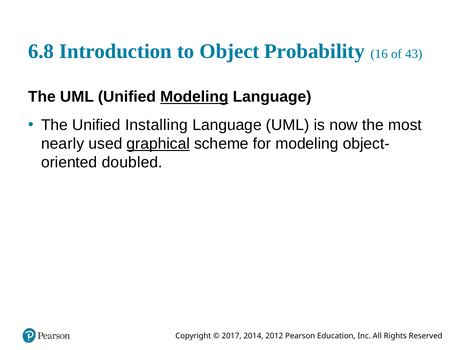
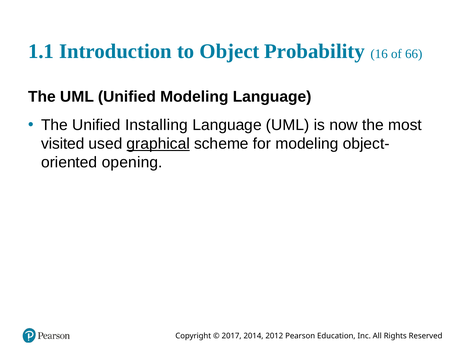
6.8: 6.8 -> 1.1
43: 43 -> 66
Modeling at (194, 97) underline: present -> none
nearly: nearly -> visited
doubled: doubled -> opening
